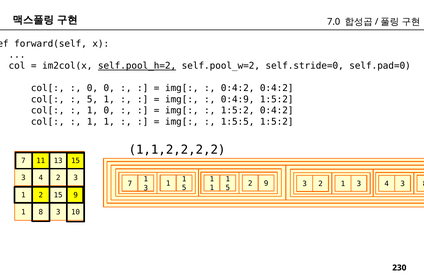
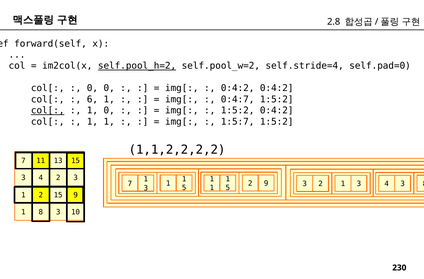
7.0: 7.0 -> 2.8
self.stride=0: self.stride=0 -> self.stride=4
5 at (92, 99): 5 -> 6
0:4:9: 0:4:9 -> 0:4:7
col[ at (48, 110) underline: none -> present
1:5:5: 1:5:5 -> 1:5:7
